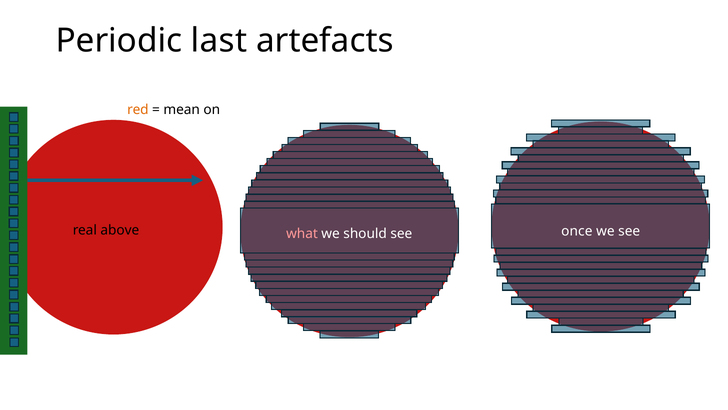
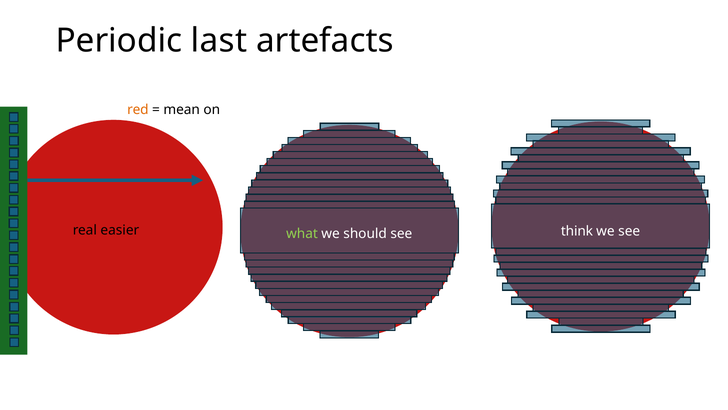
above: above -> easier
once: once -> think
what colour: pink -> light green
